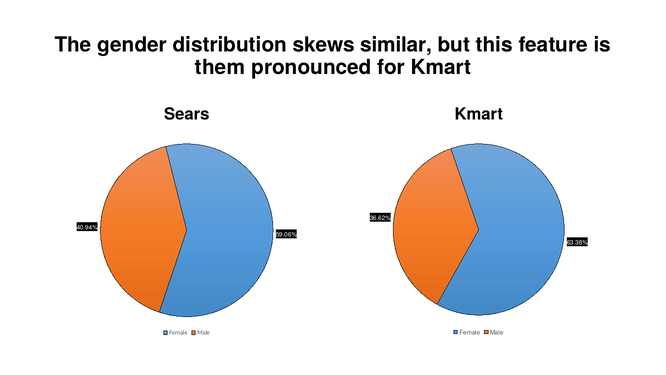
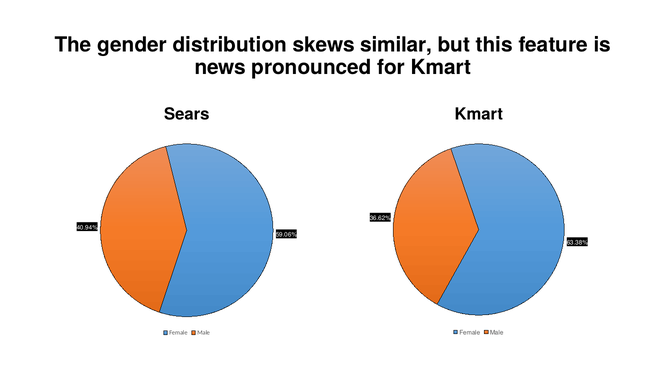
them: them -> news
